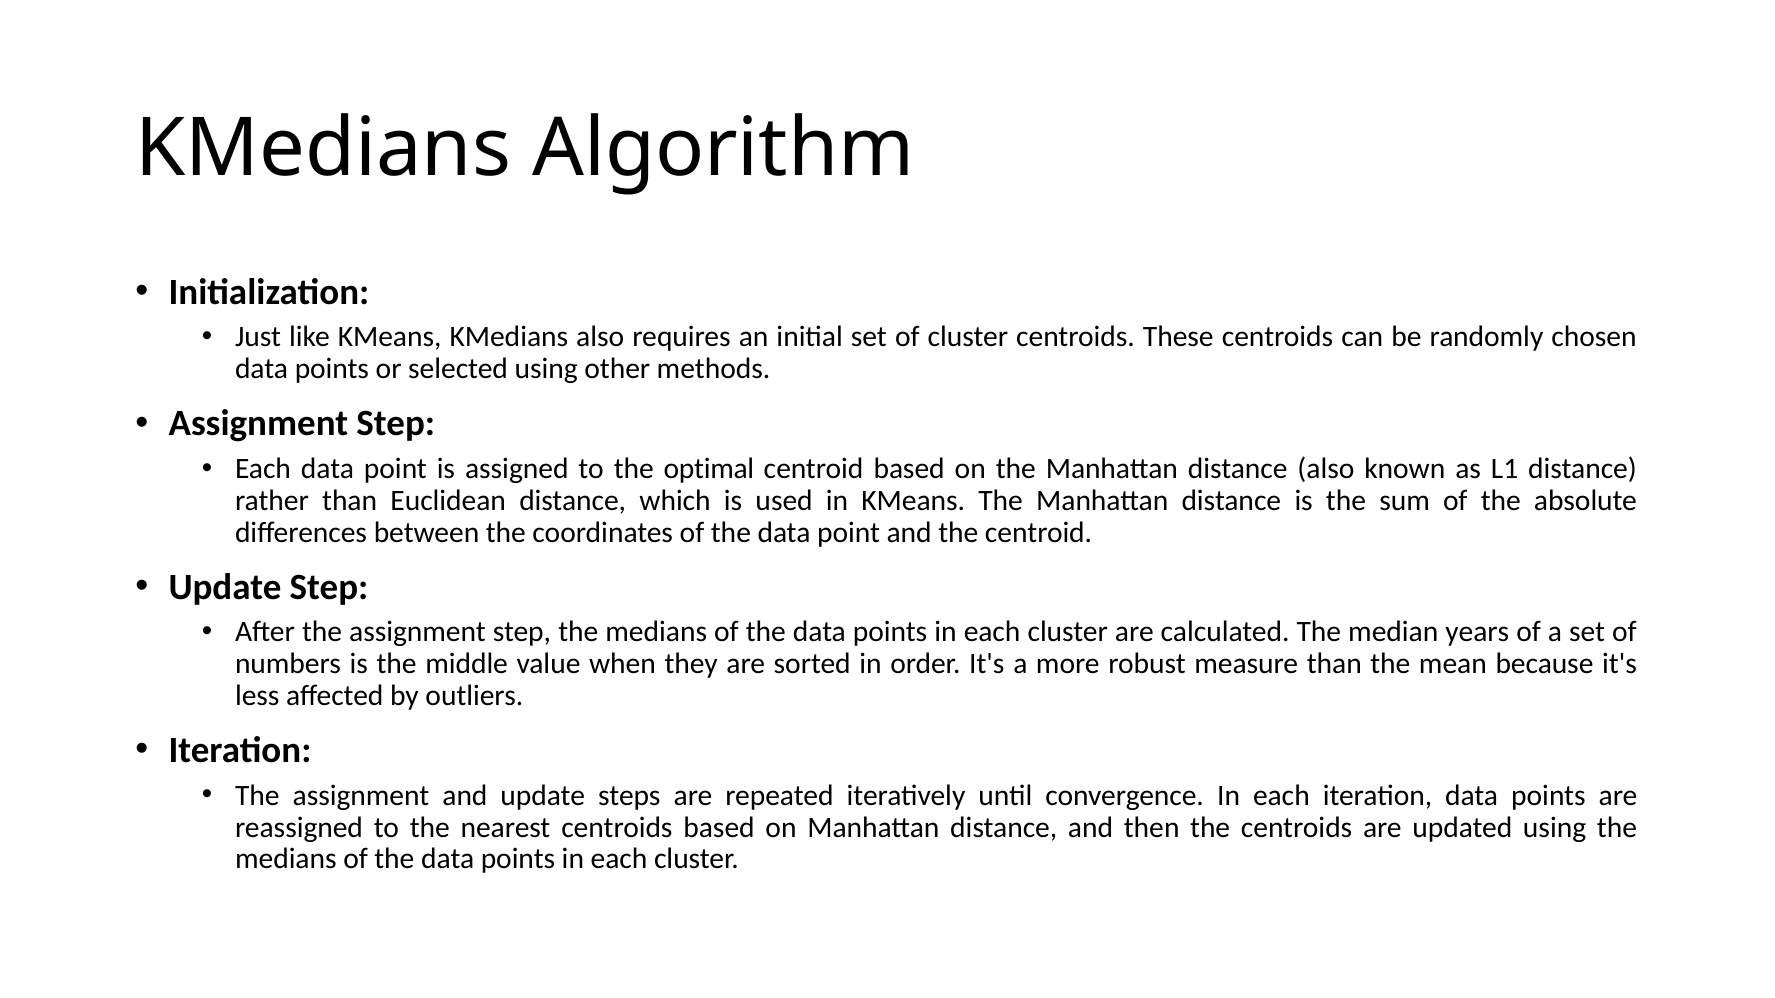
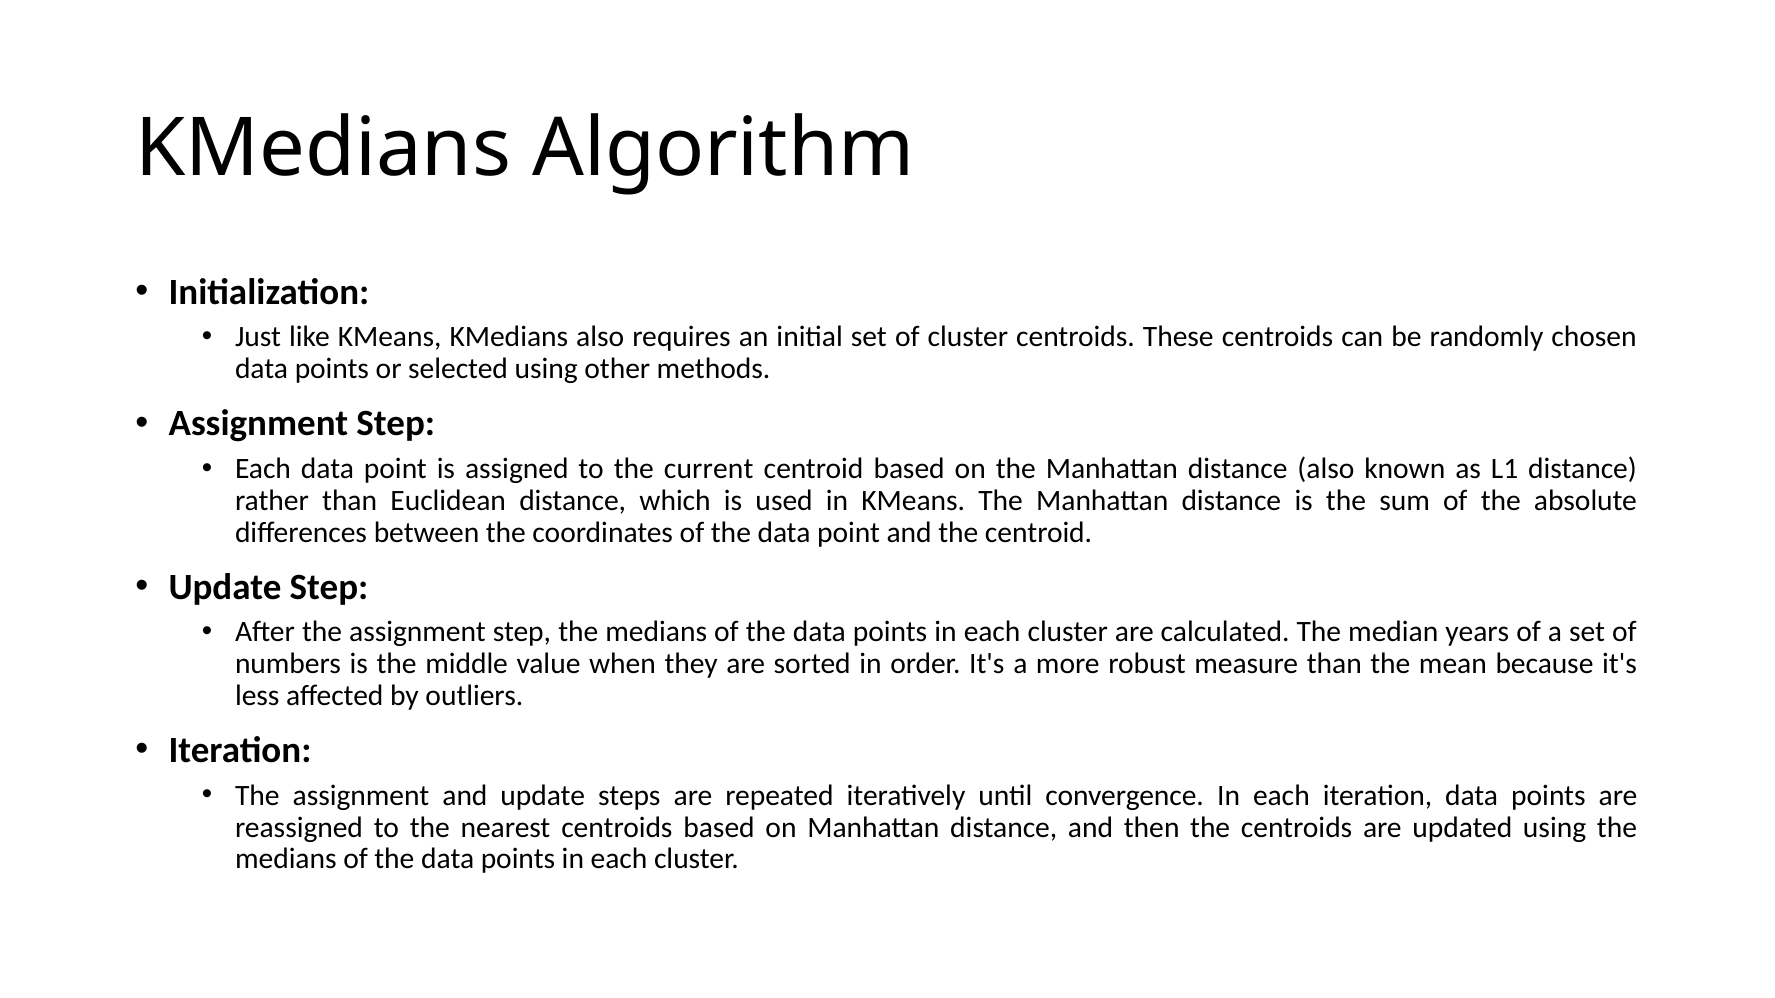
optimal: optimal -> current
